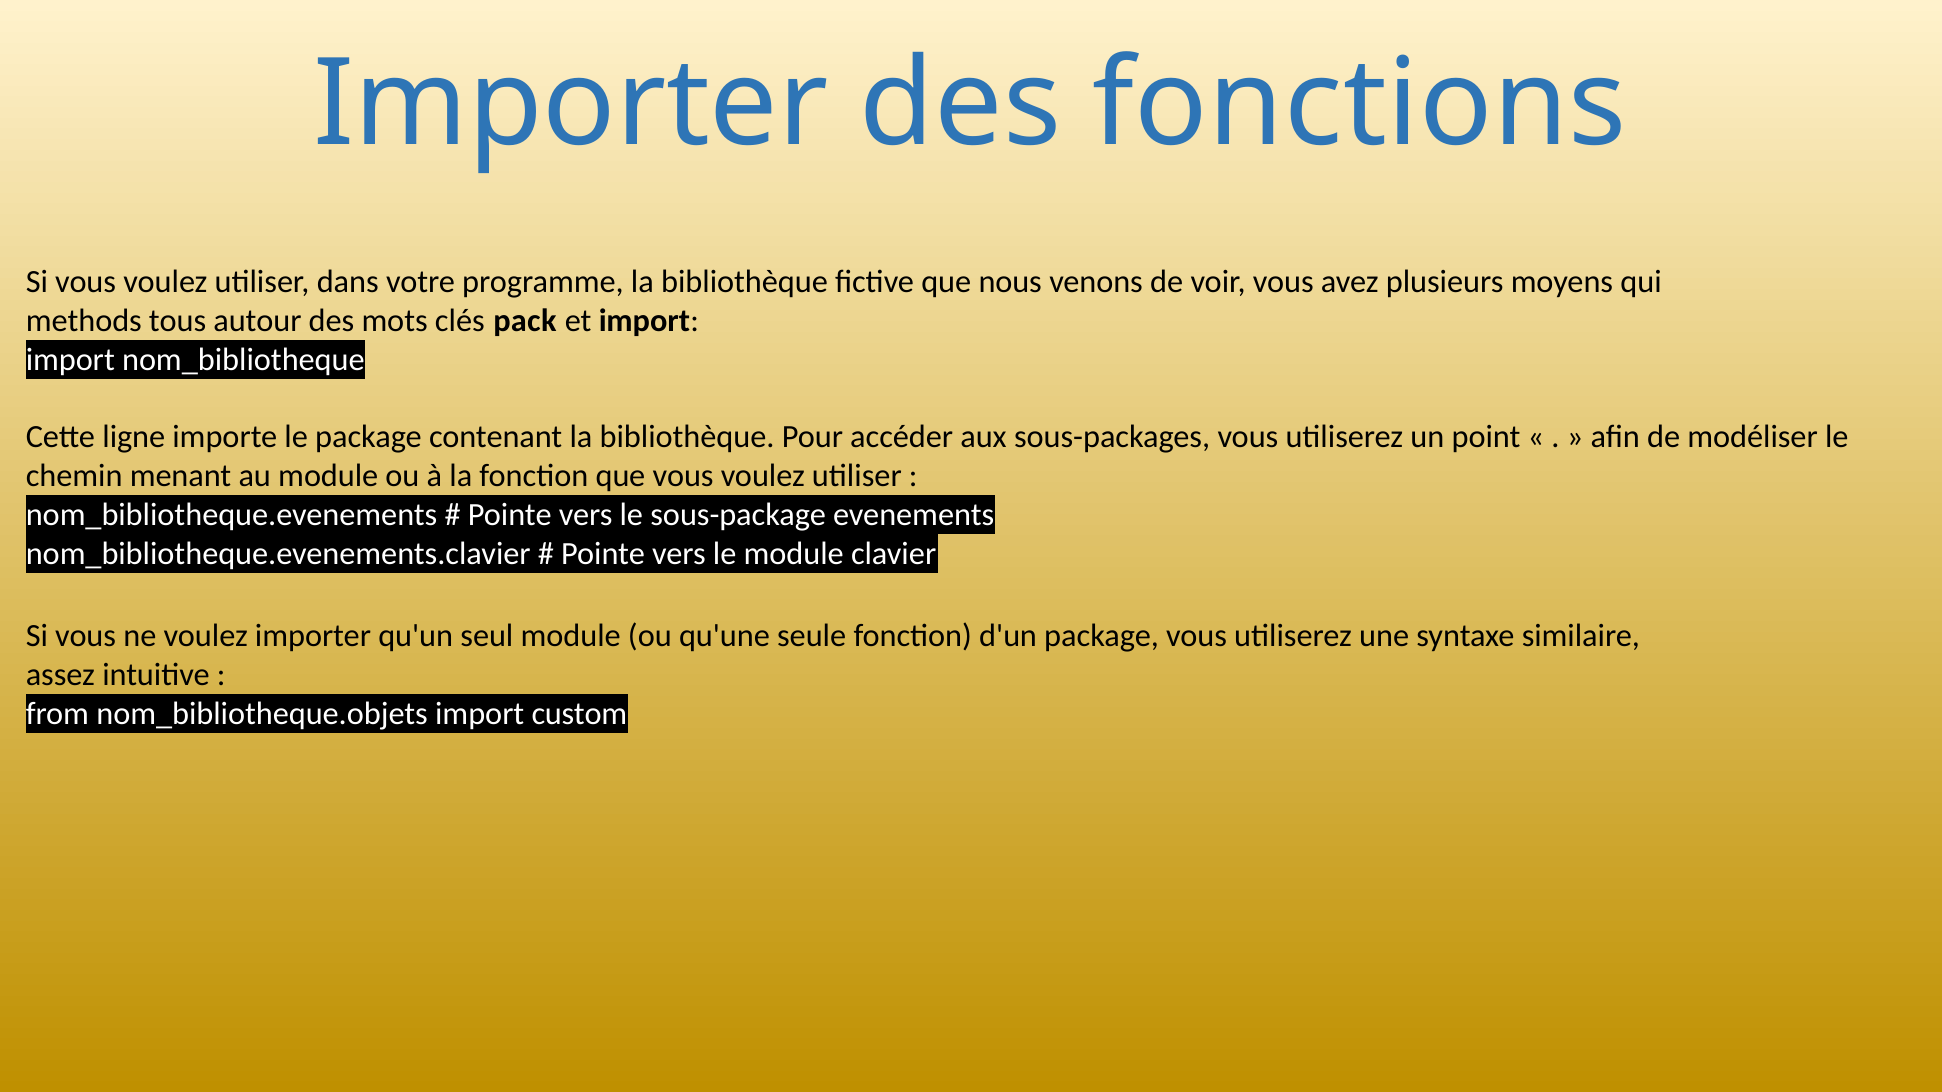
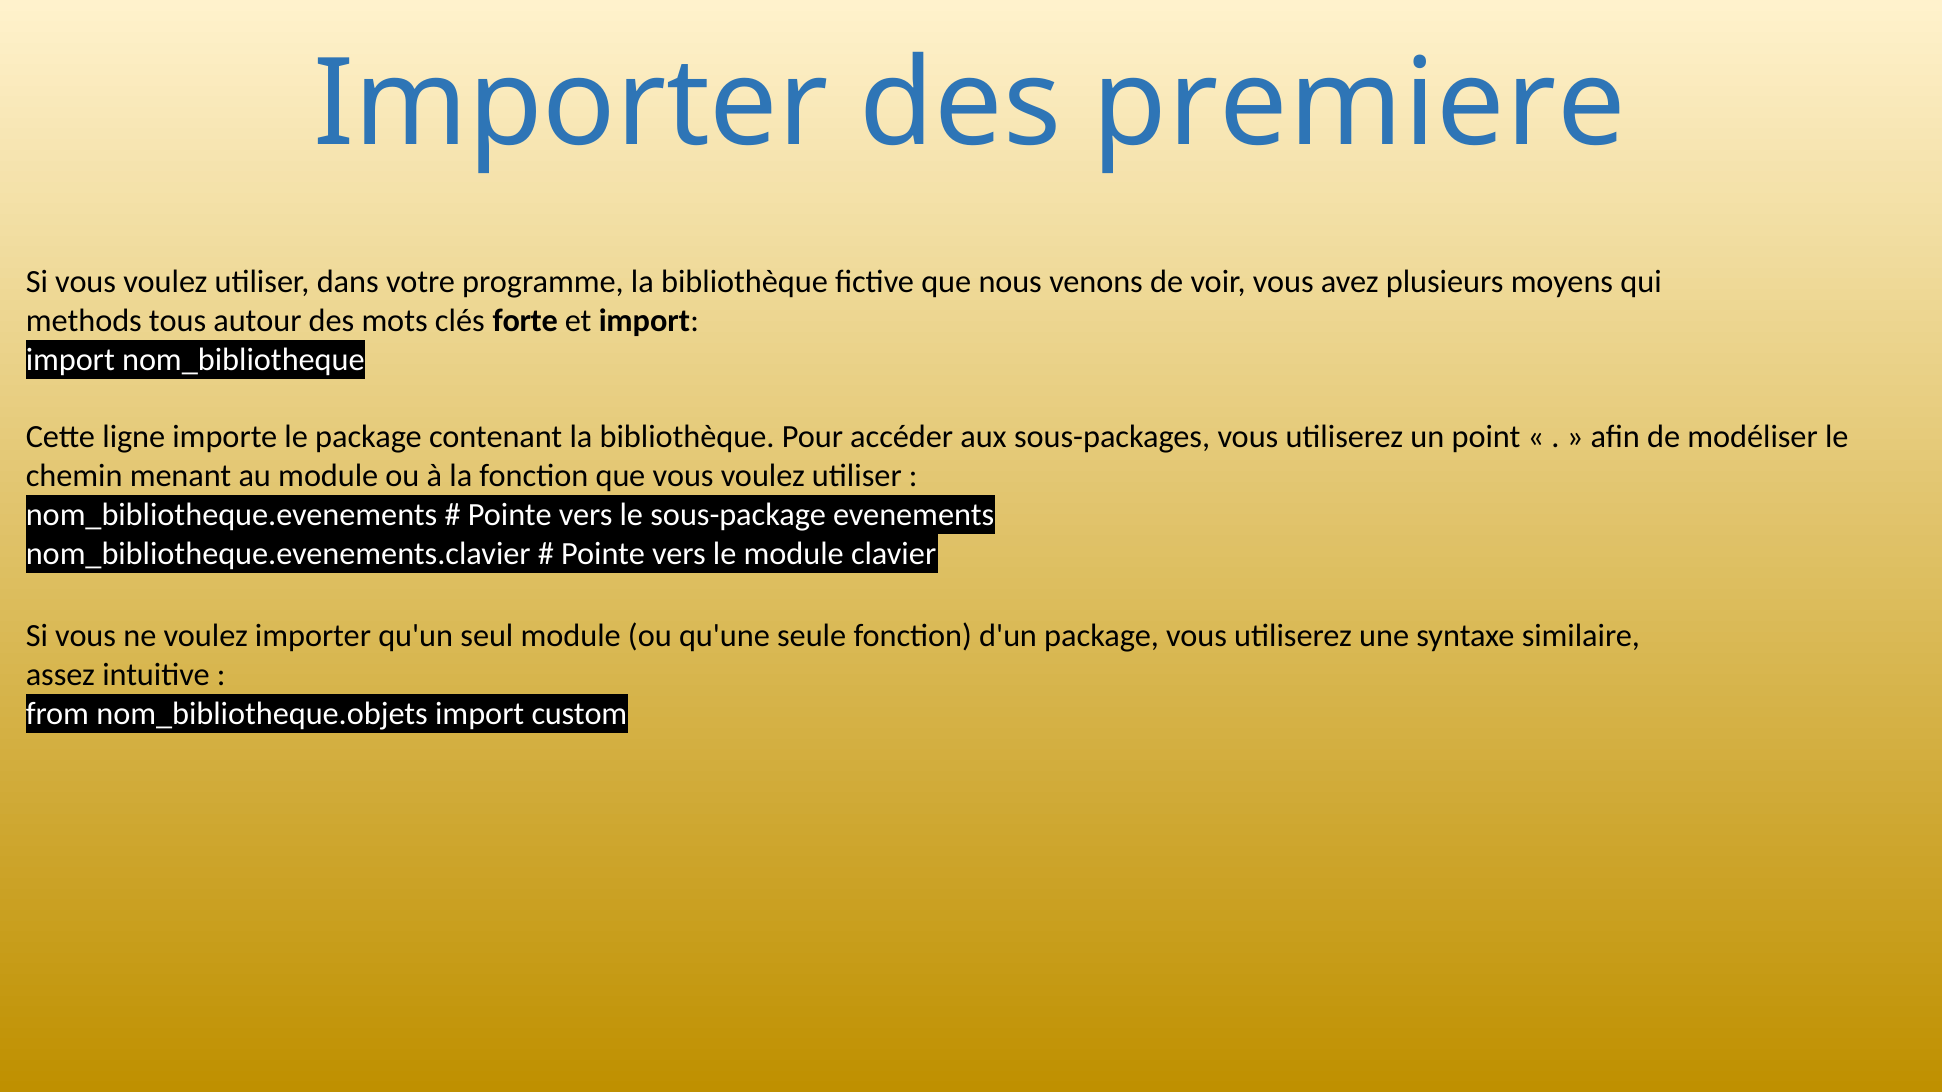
fonctions: fonctions -> premiere
pack: pack -> forte
